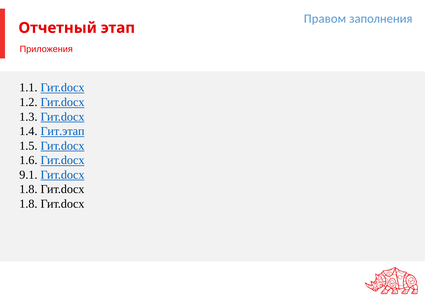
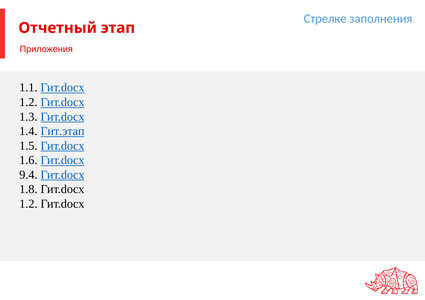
Правом: Правом -> Стрелке
9.1: 9.1 -> 9.4
1.8 at (28, 204): 1.8 -> 1.2
